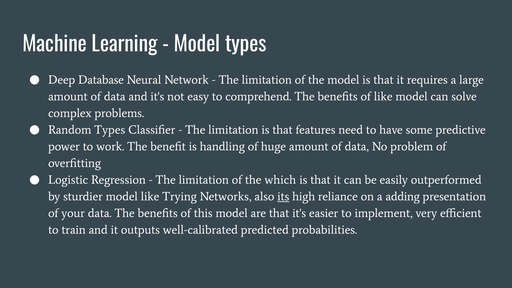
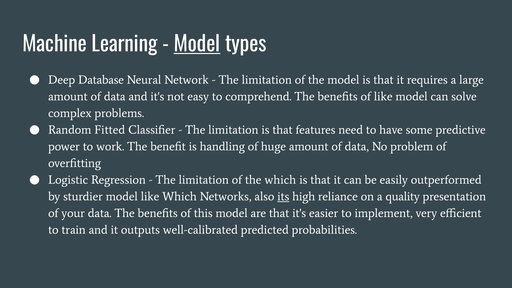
Model at (197, 44) underline: none -> present
Random Types: Types -> Fitted
like Trying: Trying -> Which
adding: adding -> quality
